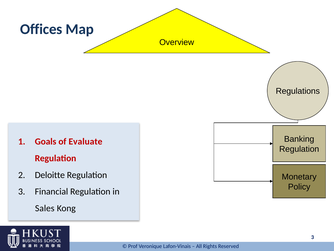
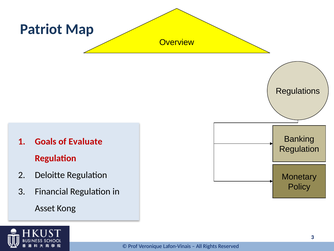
Offices: Offices -> Patriot
Sales: Sales -> Asset
